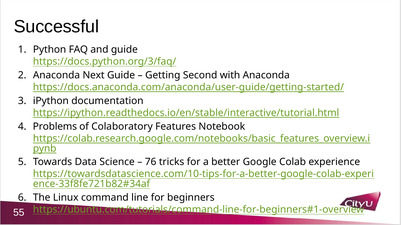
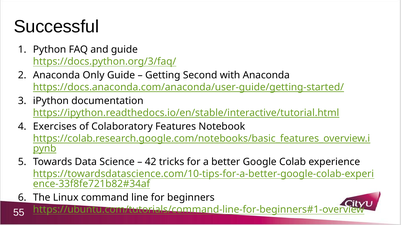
Next: Next -> Only
Problems: Problems -> Exercises
76: 76 -> 42
